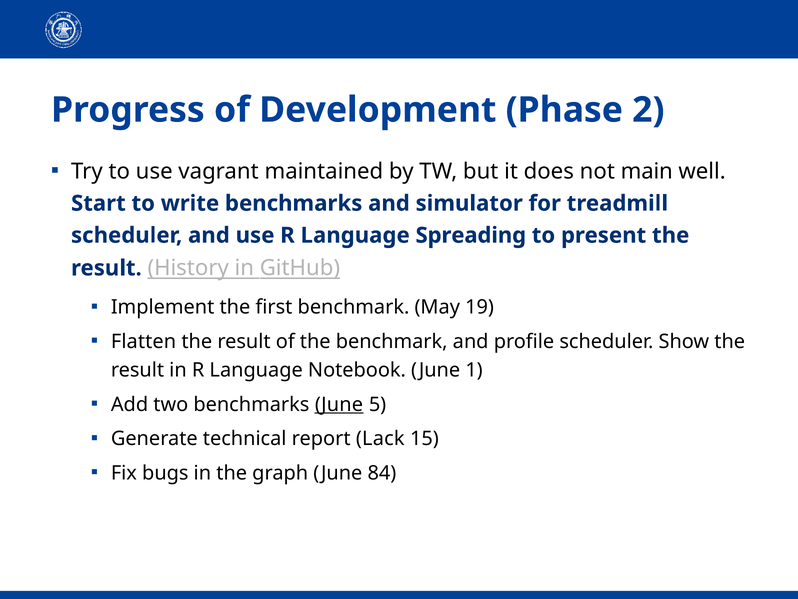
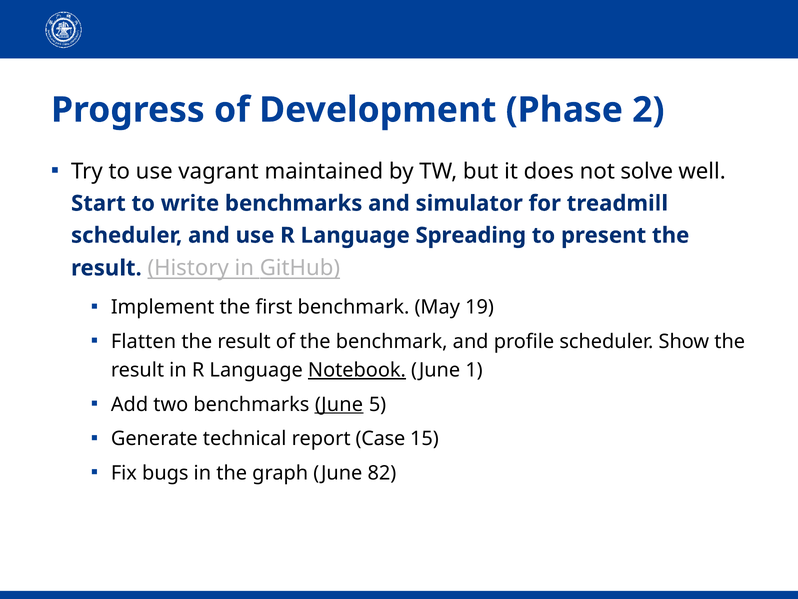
main: main -> solve
Notebook underline: none -> present
Lack: Lack -> Case
84: 84 -> 82
